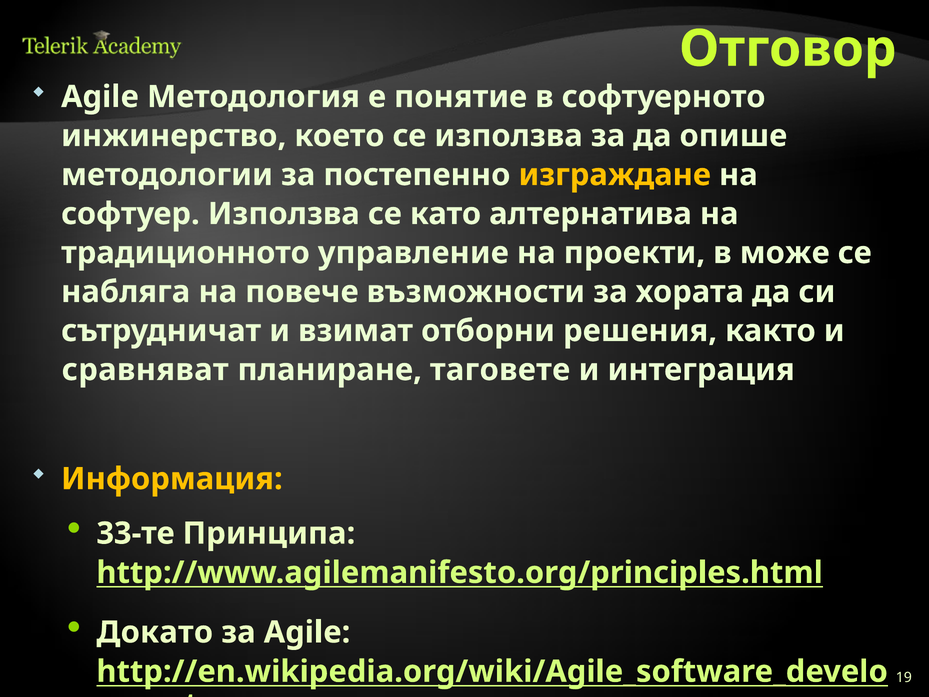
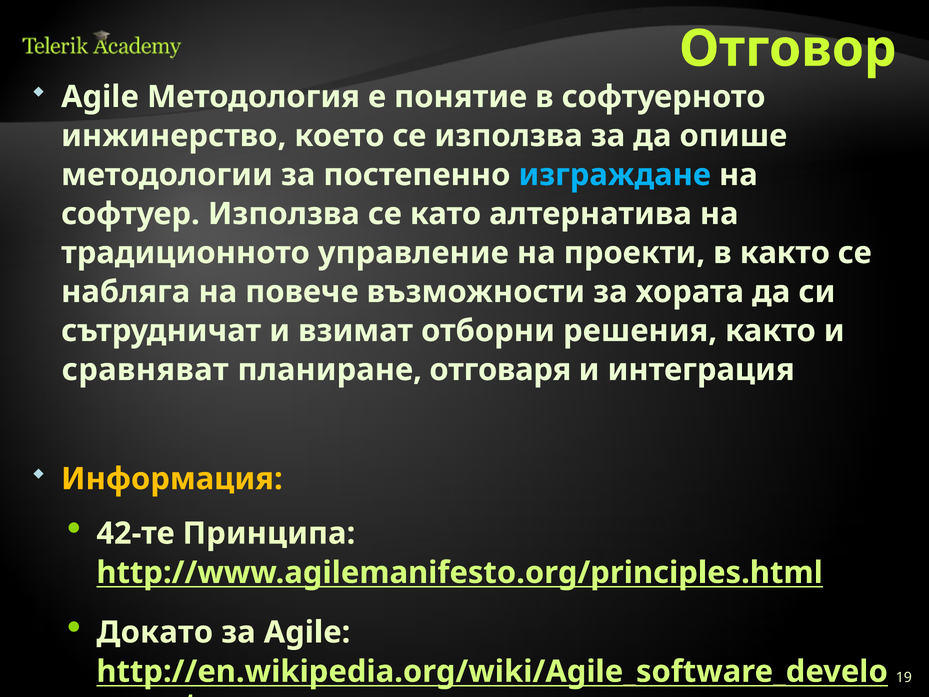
изграждане colour: yellow -> light blue
в може: може -> както
таговете: таговете -> отговаря
33-те: 33-те -> 42-те
